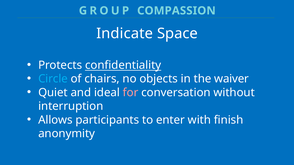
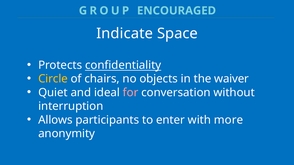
COMPASSION: COMPASSION -> ENCOURAGED
Circle colour: light blue -> yellow
finish: finish -> more
